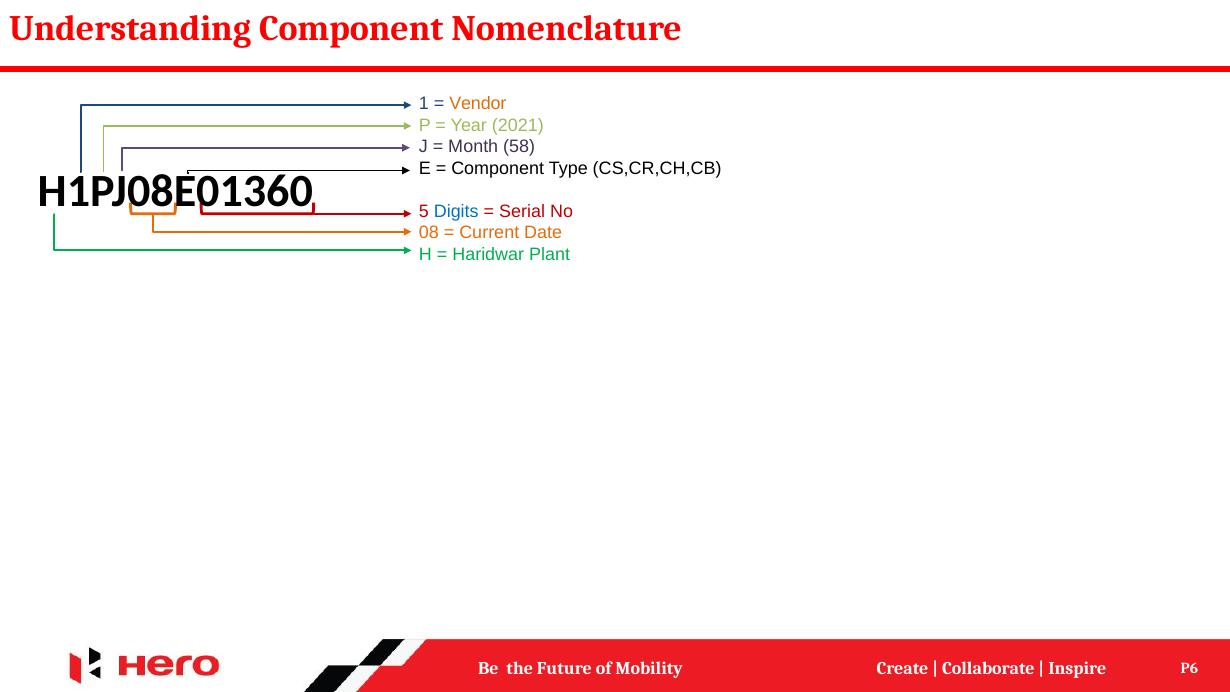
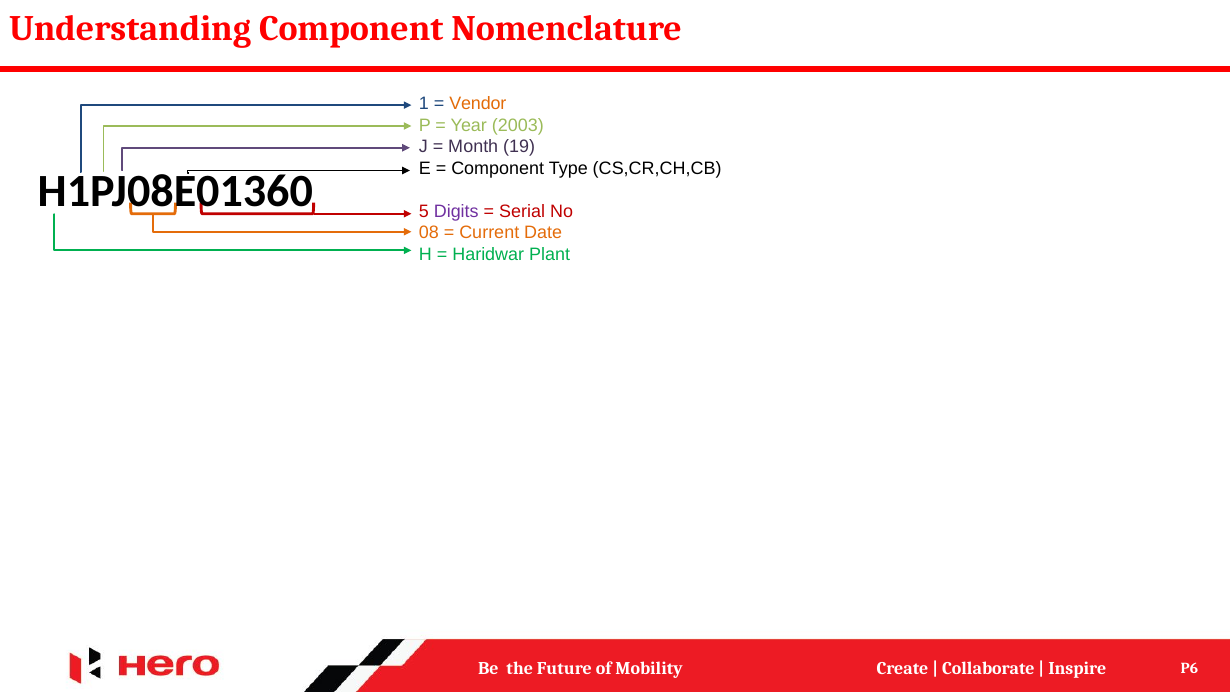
2021: 2021 -> 2003
58: 58 -> 19
Digits colour: blue -> purple
